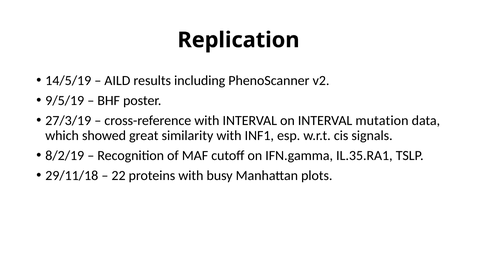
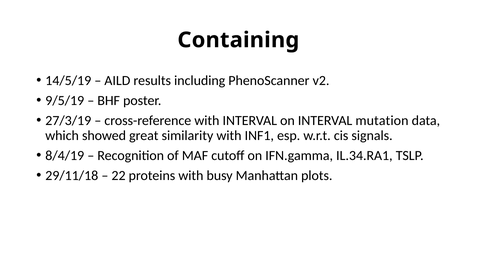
Replication: Replication -> Containing
8/2/19: 8/2/19 -> 8/4/19
IL.35.RA1: IL.35.RA1 -> IL.34.RA1
